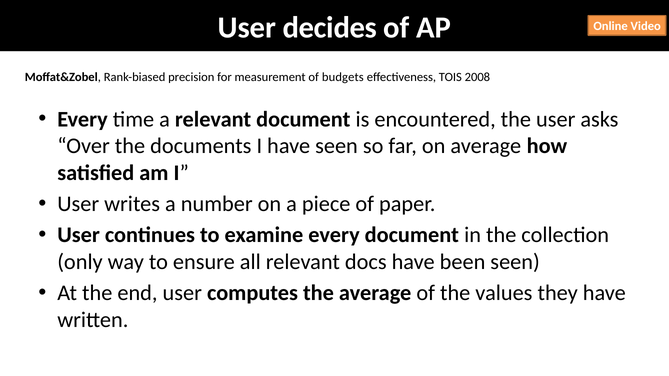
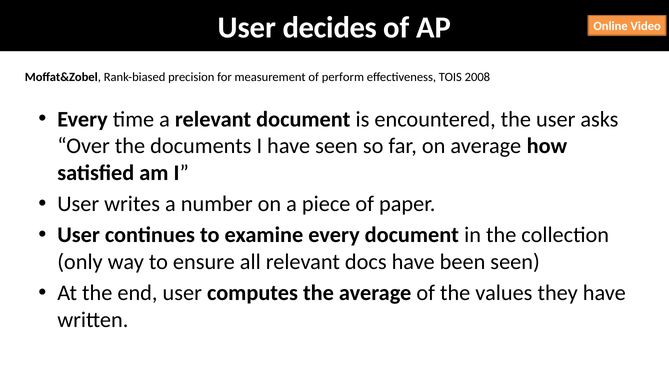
budgets: budgets -> perform
